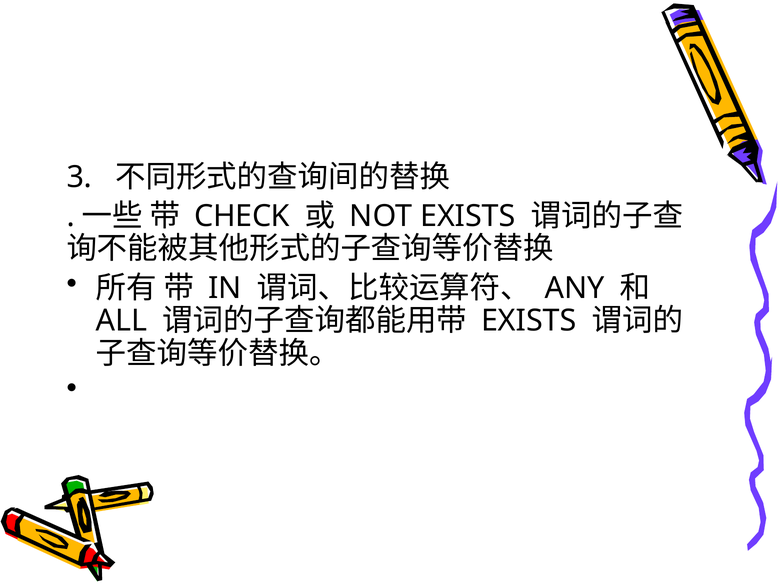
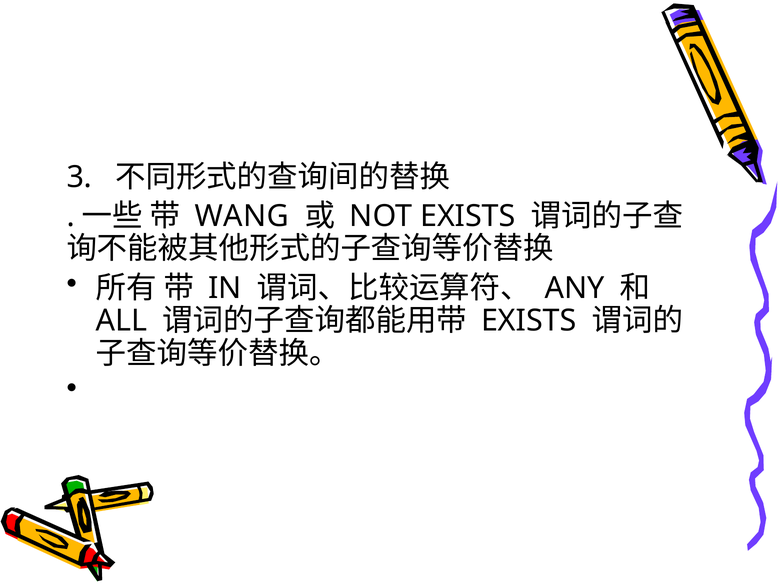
CHECK: CHECK -> WANG
